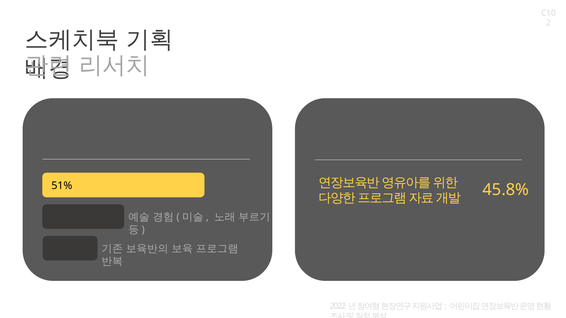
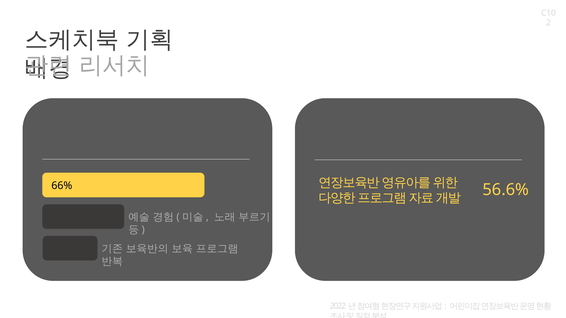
51%: 51% -> 66%
45.8%: 45.8% -> 56.6%
